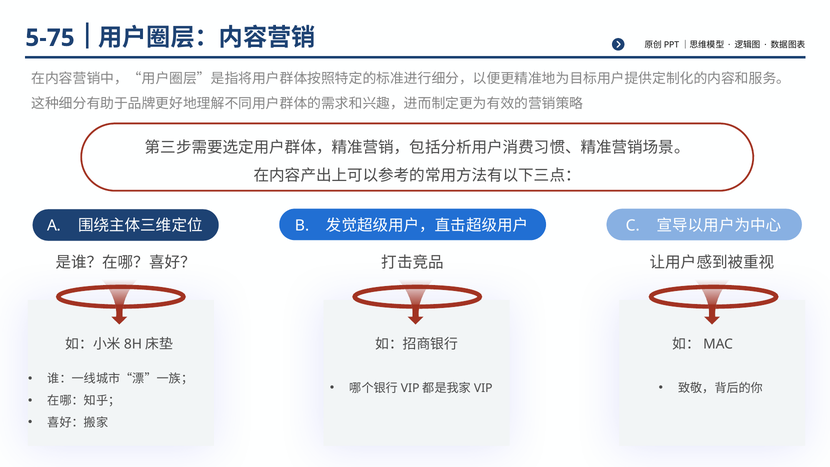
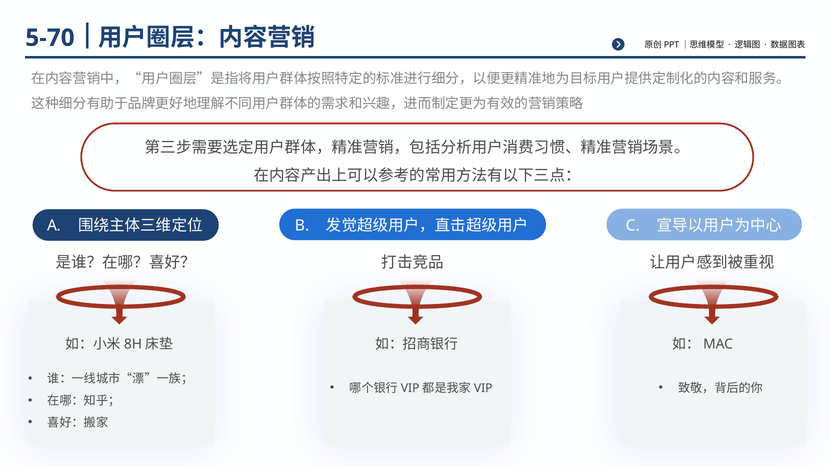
5-75: 5-75 -> 5-70
